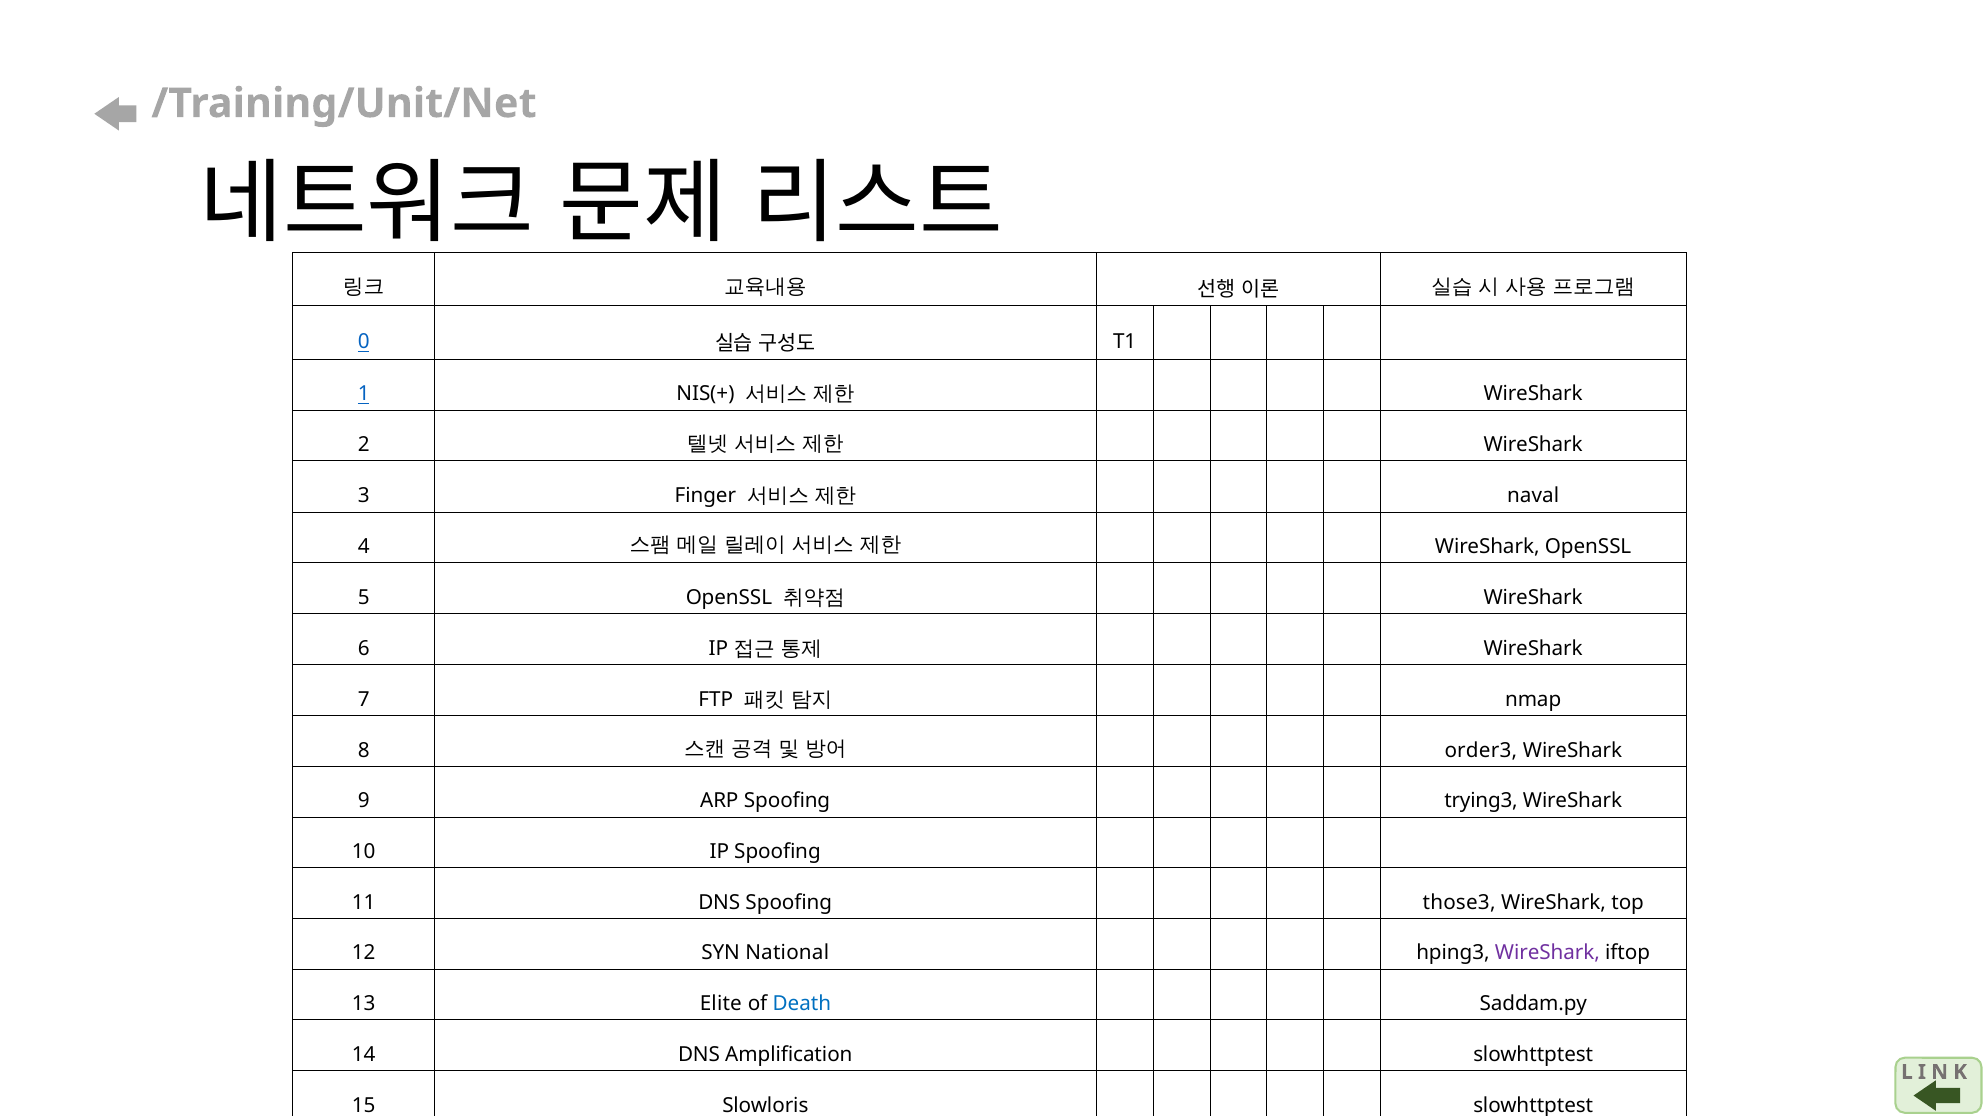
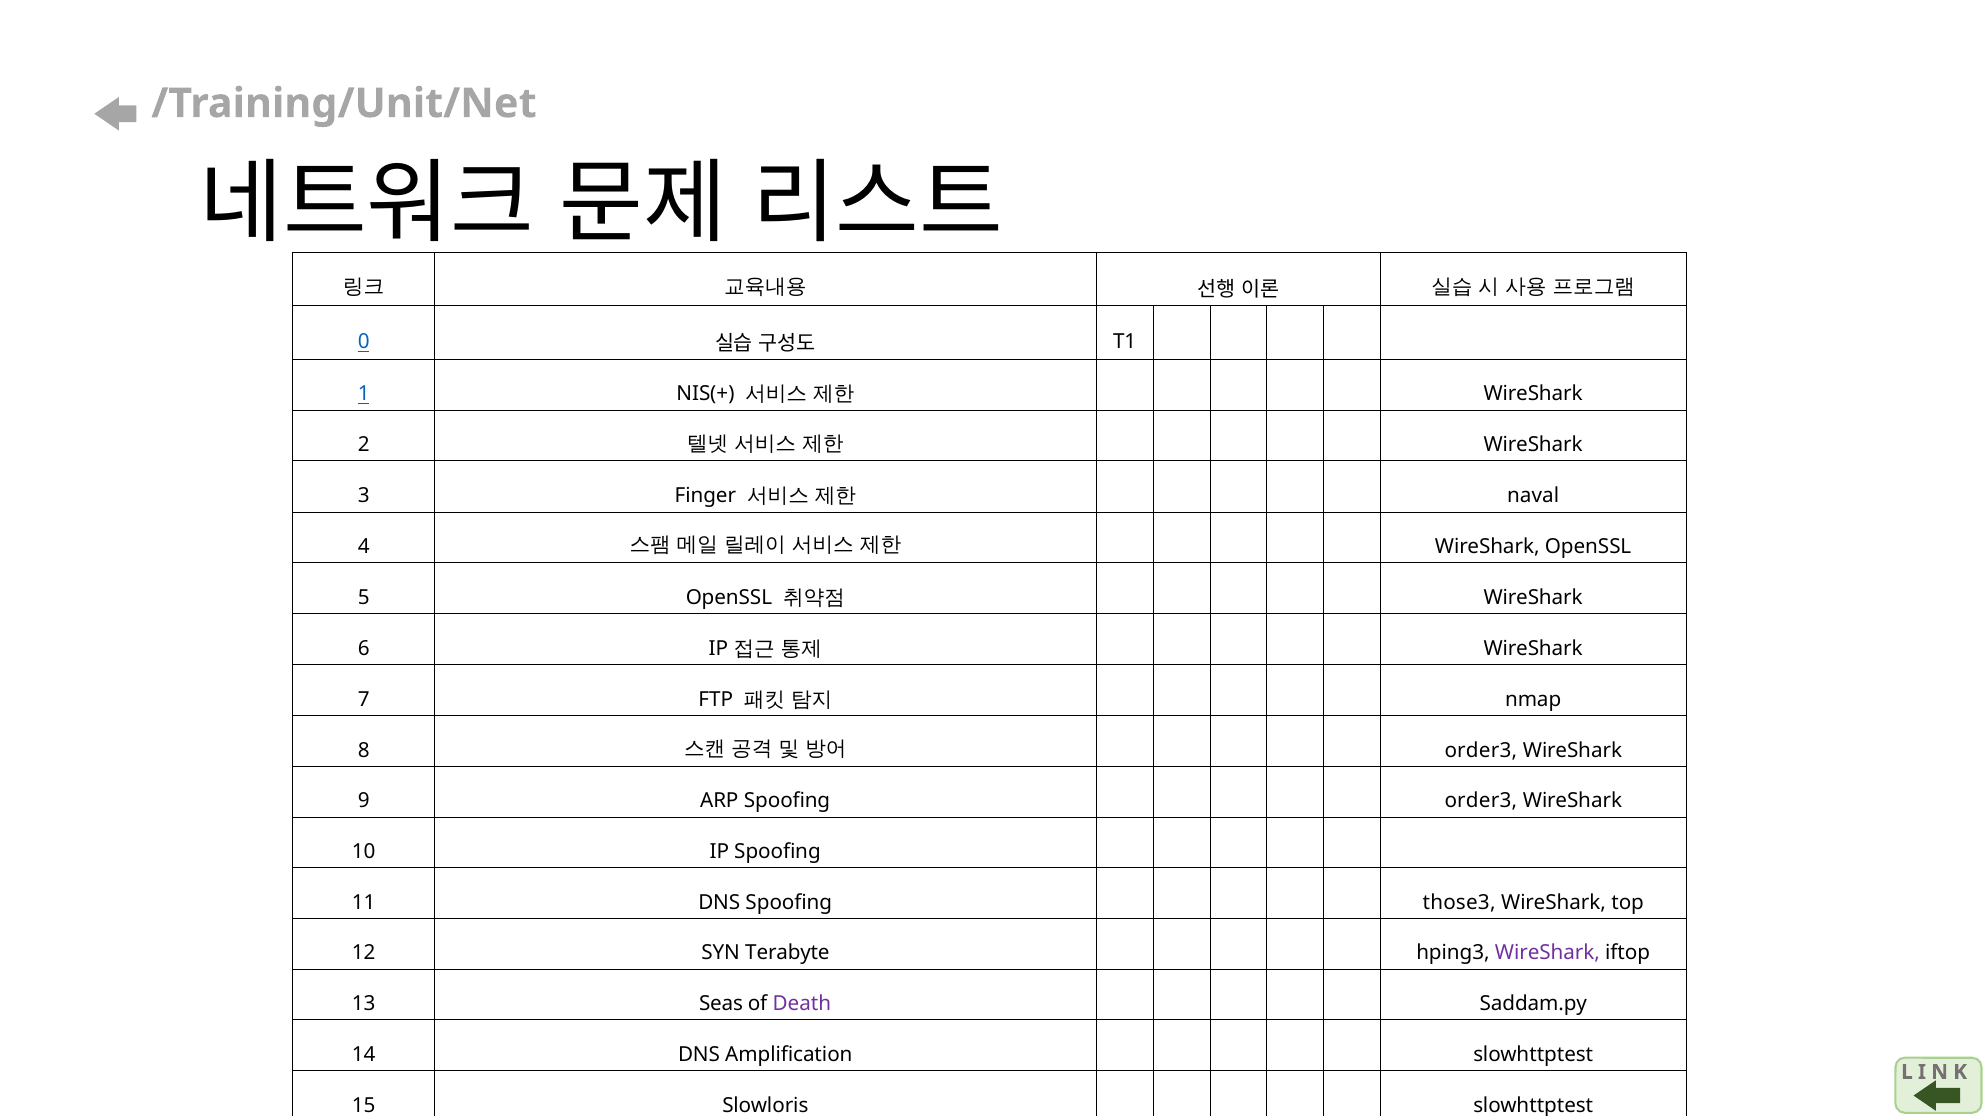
Spoofing trying3: trying3 -> order3
National: National -> Terabyte
Elite: Elite -> Seas
Death colour: blue -> purple
